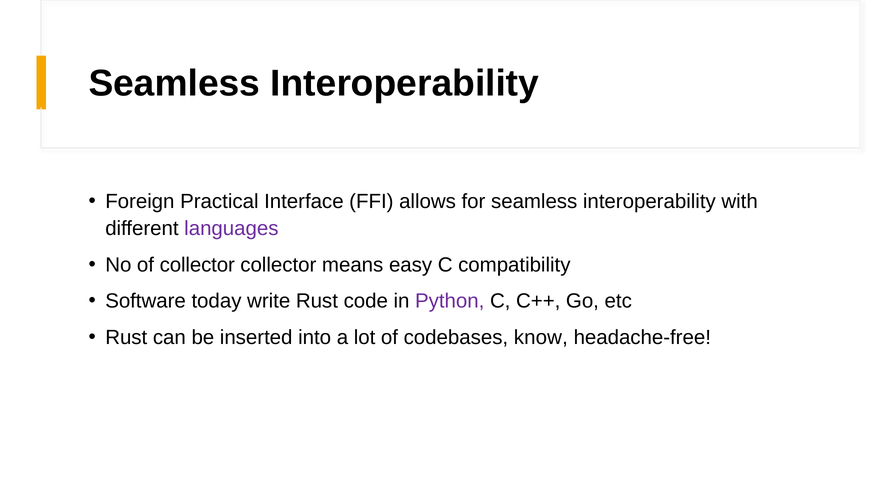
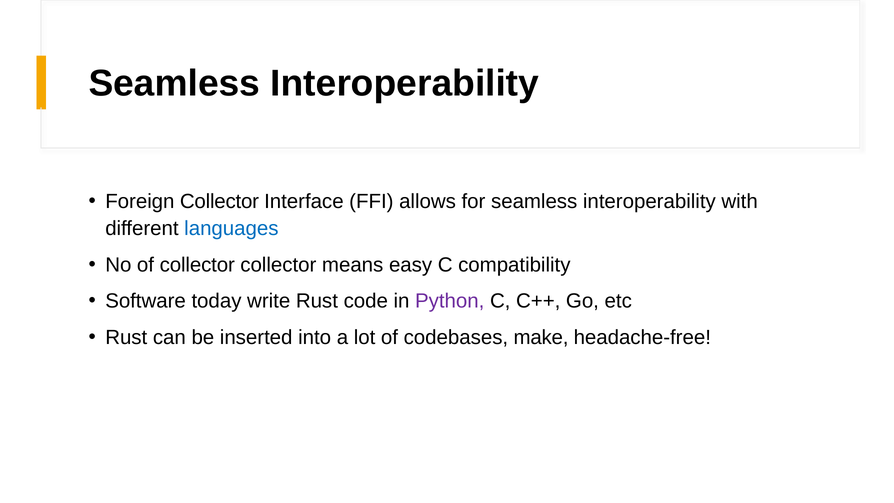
Foreign Practical: Practical -> Collector
languages colour: purple -> blue
know: know -> make
